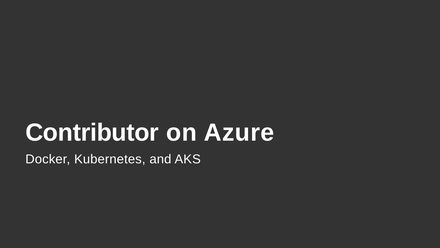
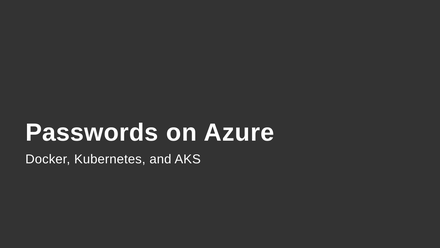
Contributor: Contributor -> Passwords
